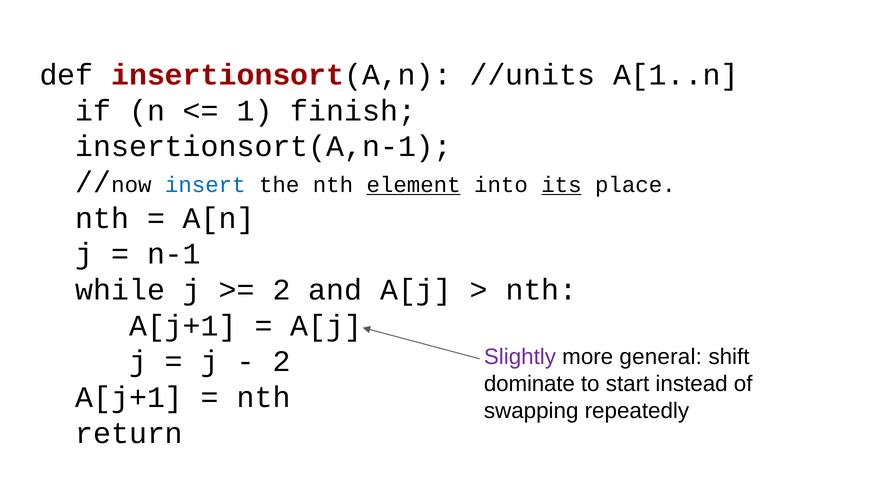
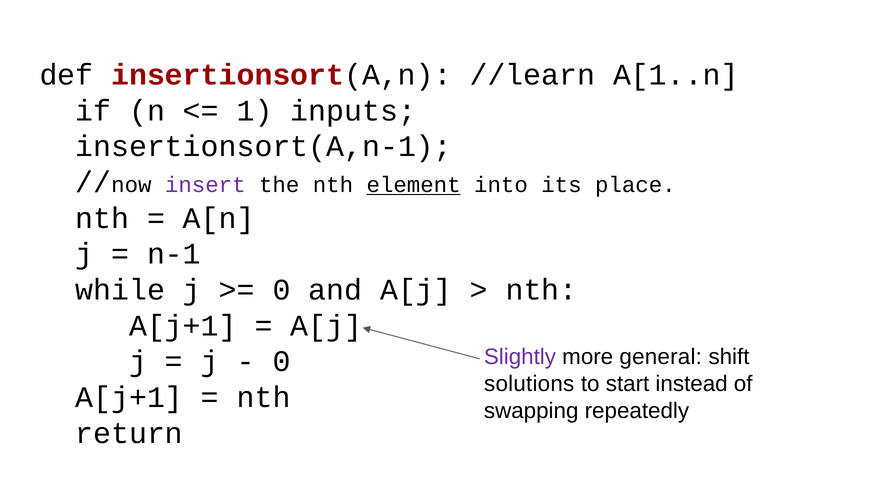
//units: //units -> //learn
finish: finish -> inputs
insert colour: blue -> purple
its underline: present -> none
2 at (282, 290): 2 -> 0
2 at (282, 362): 2 -> 0
dominate: dominate -> solutions
